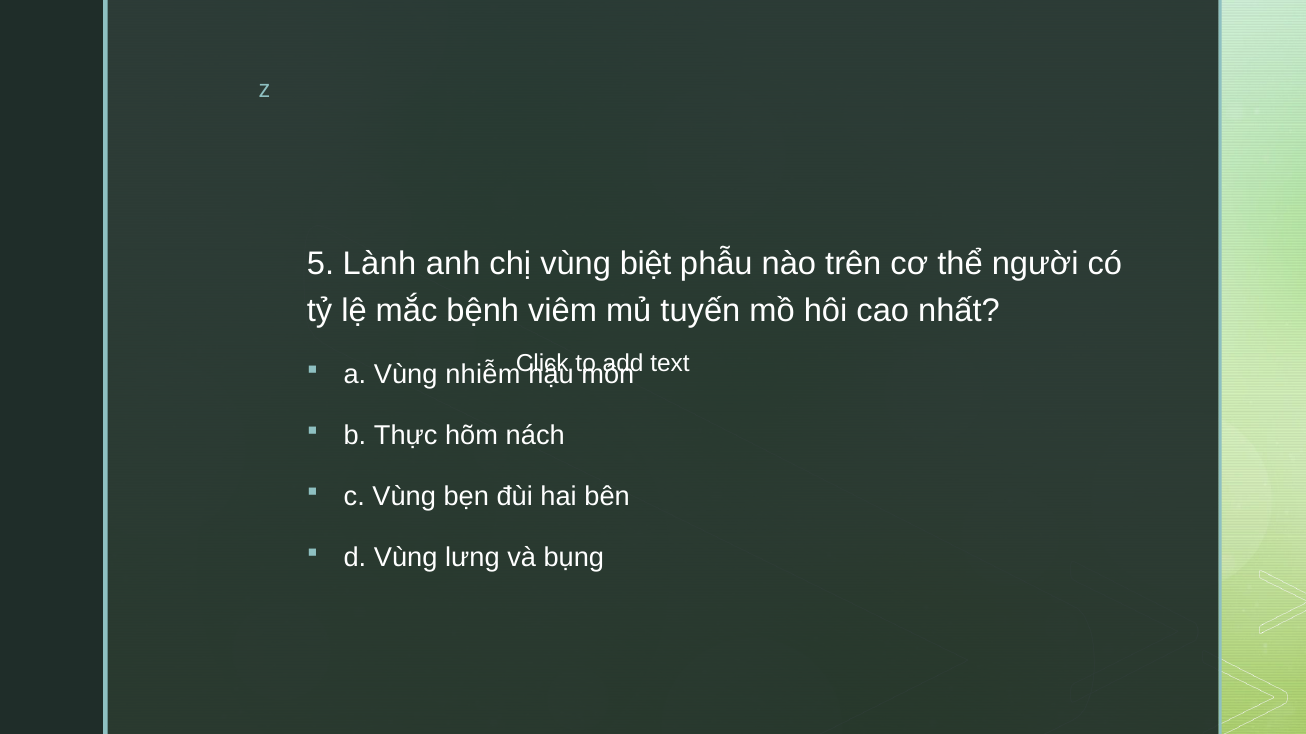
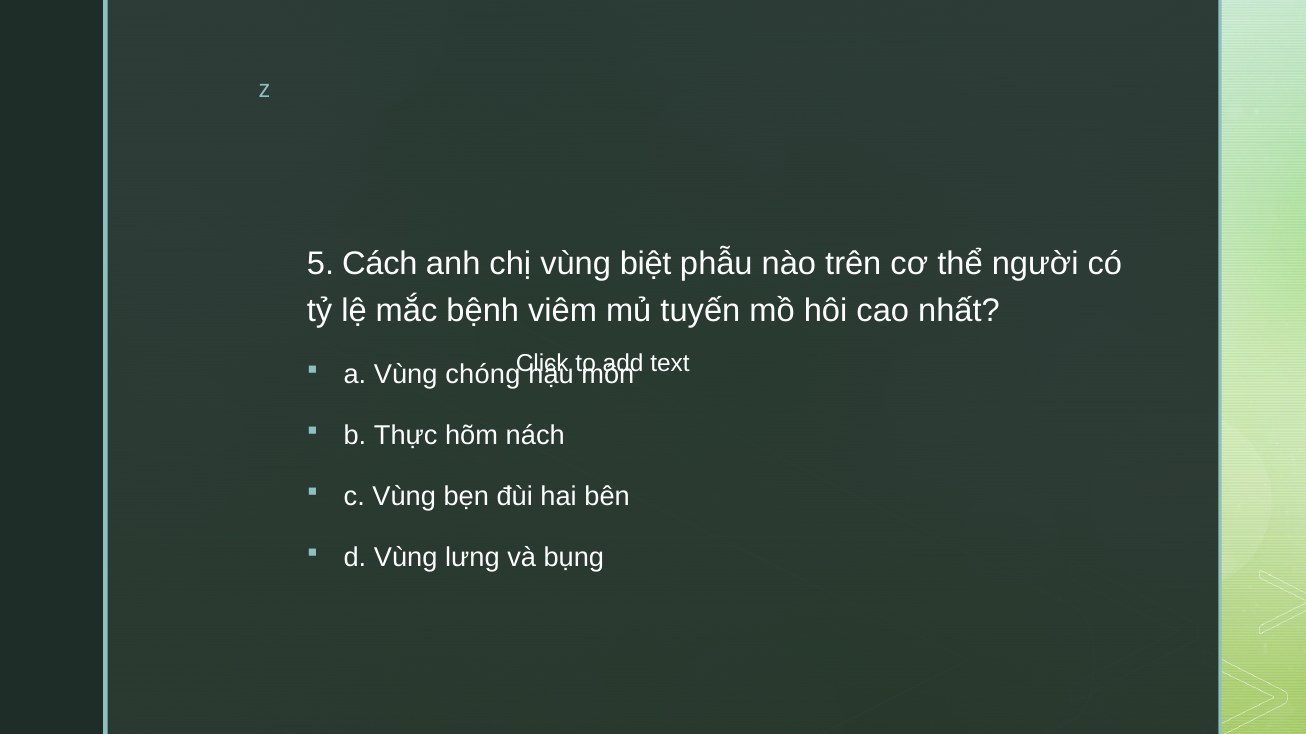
Lành: Lành -> Cách
nhiễm: nhiễm -> chóng
